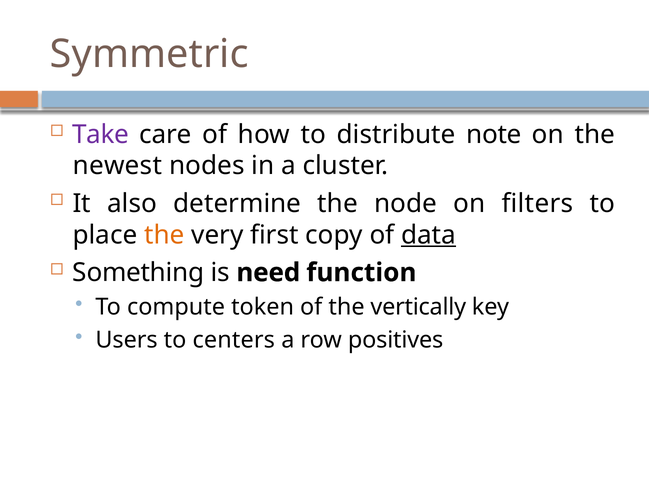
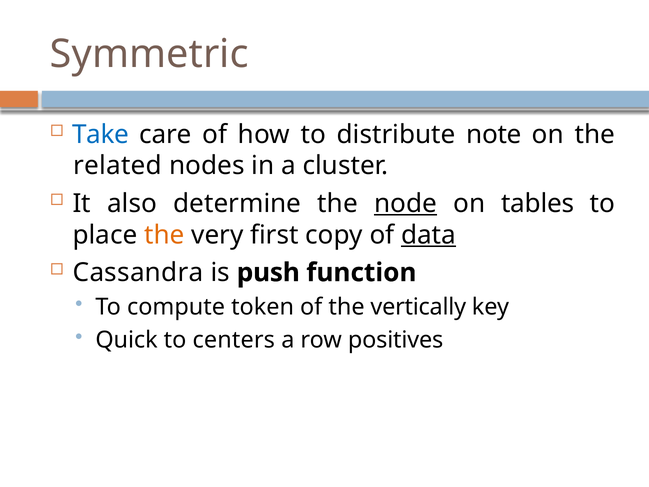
Take colour: purple -> blue
newest: newest -> related
node underline: none -> present
filters: filters -> tables
Something: Something -> Cassandra
need: need -> push
Users: Users -> Quick
